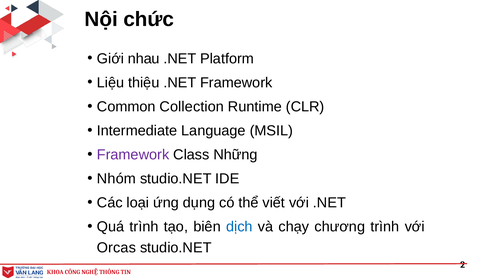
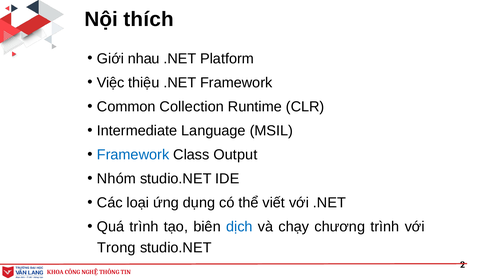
chức: chức -> thích
Liệu: Liệu -> Việc
Framework at (133, 155) colour: purple -> blue
Những: Những -> Output
Orcas: Orcas -> Trong
